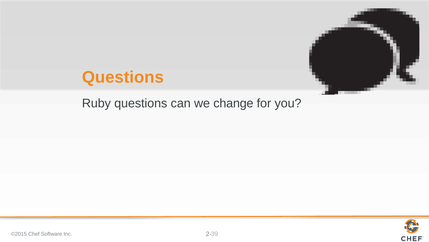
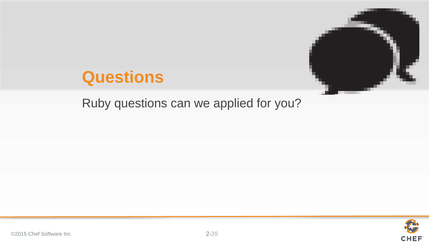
change: change -> applied
